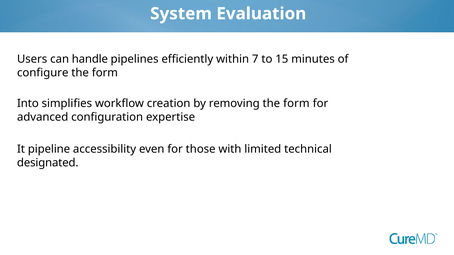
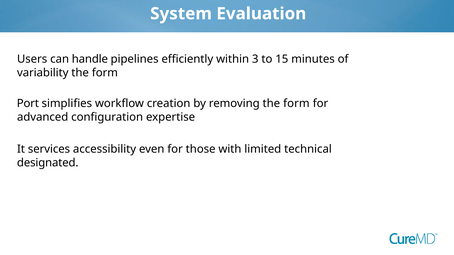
7: 7 -> 3
configure: configure -> variability
Into: Into -> Port
pipeline: pipeline -> services
